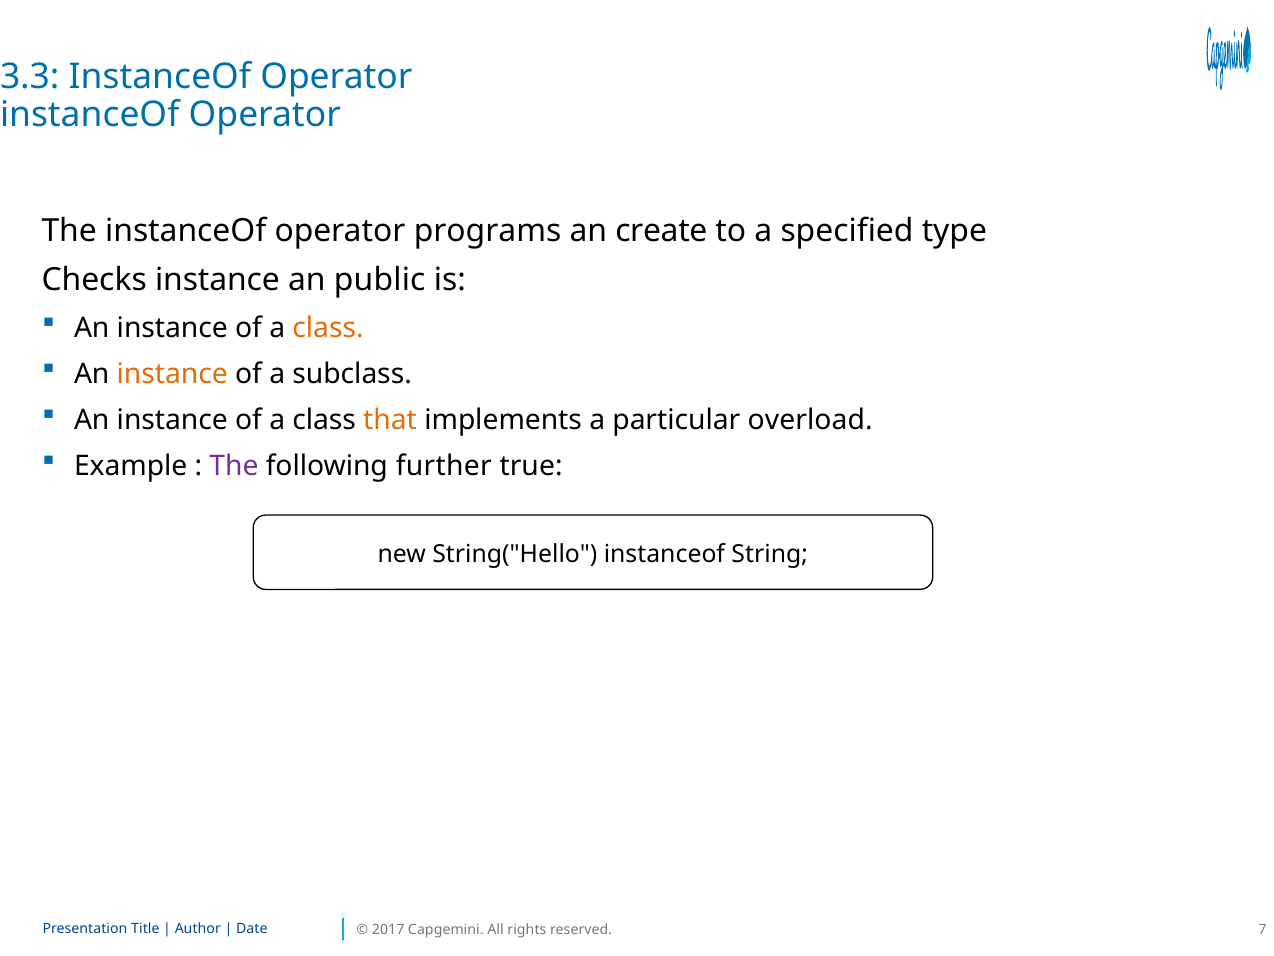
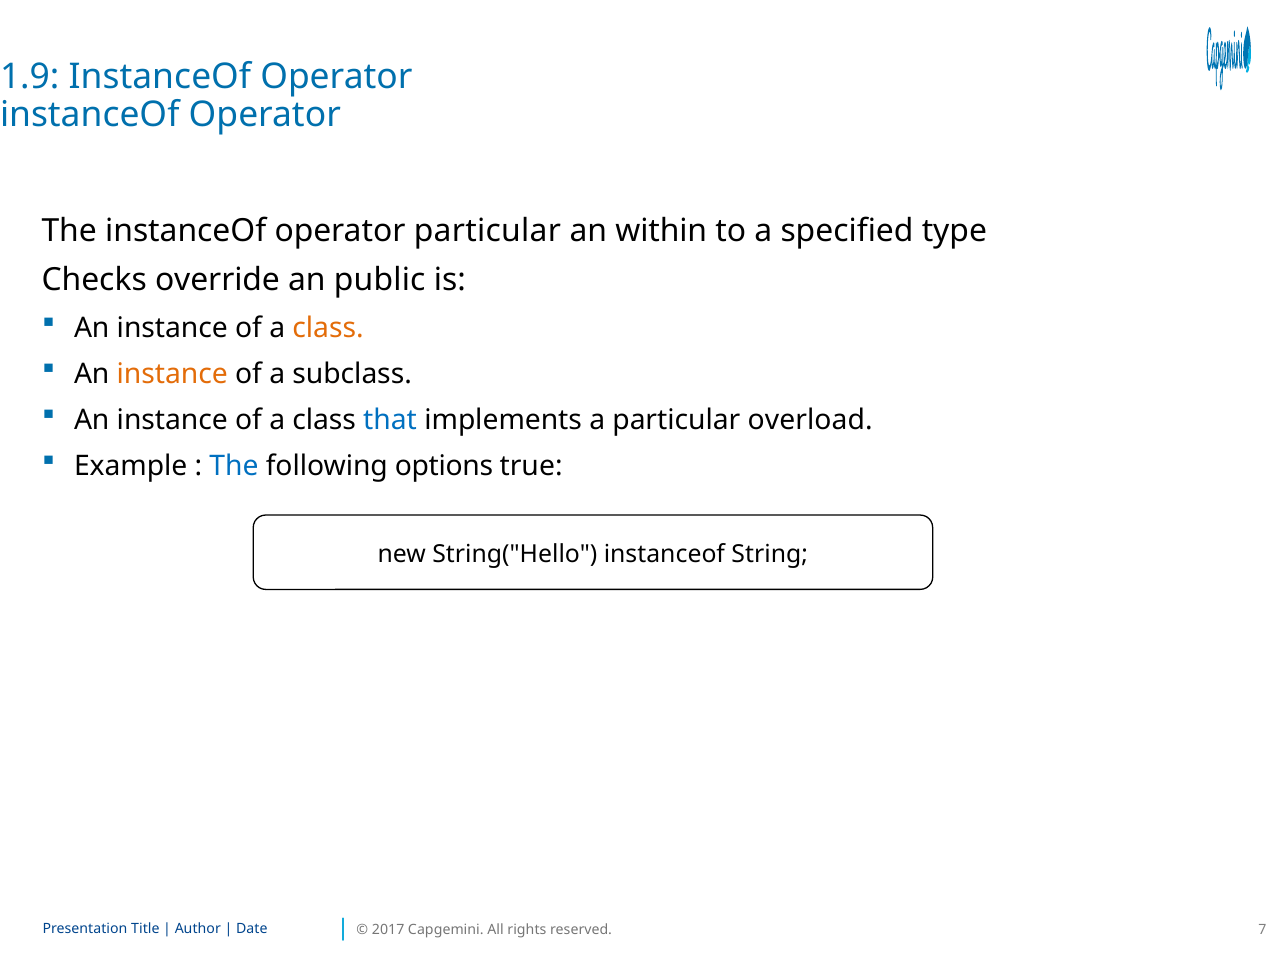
3.3: 3.3 -> 1.9
operator programs: programs -> particular
create: create -> within
Checks instance: instance -> override
that colour: orange -> blue
The at (234, 466) colour: purple -> blue
further: further -> options
